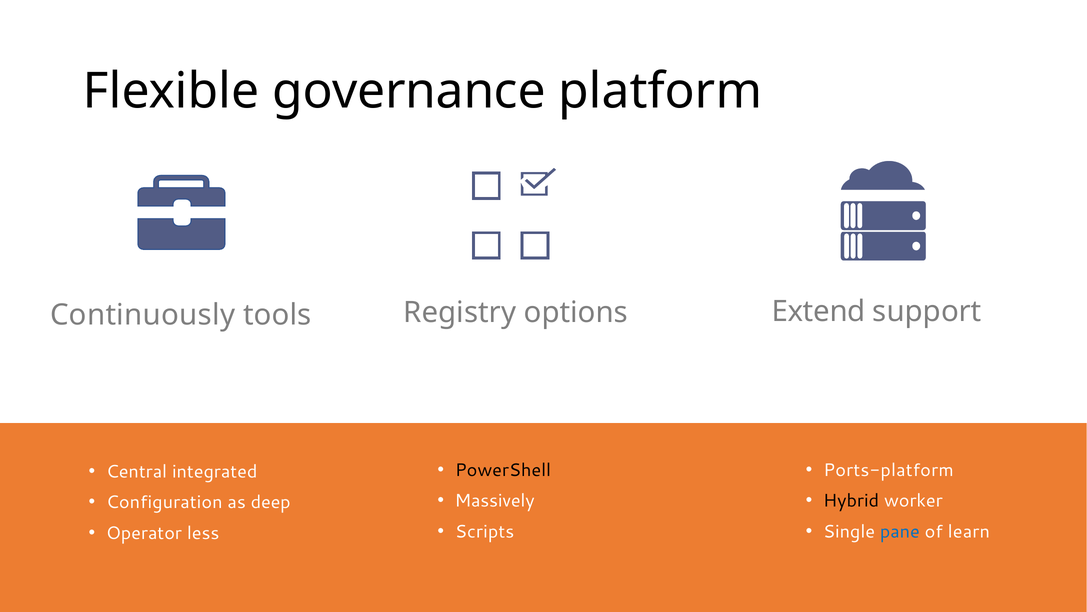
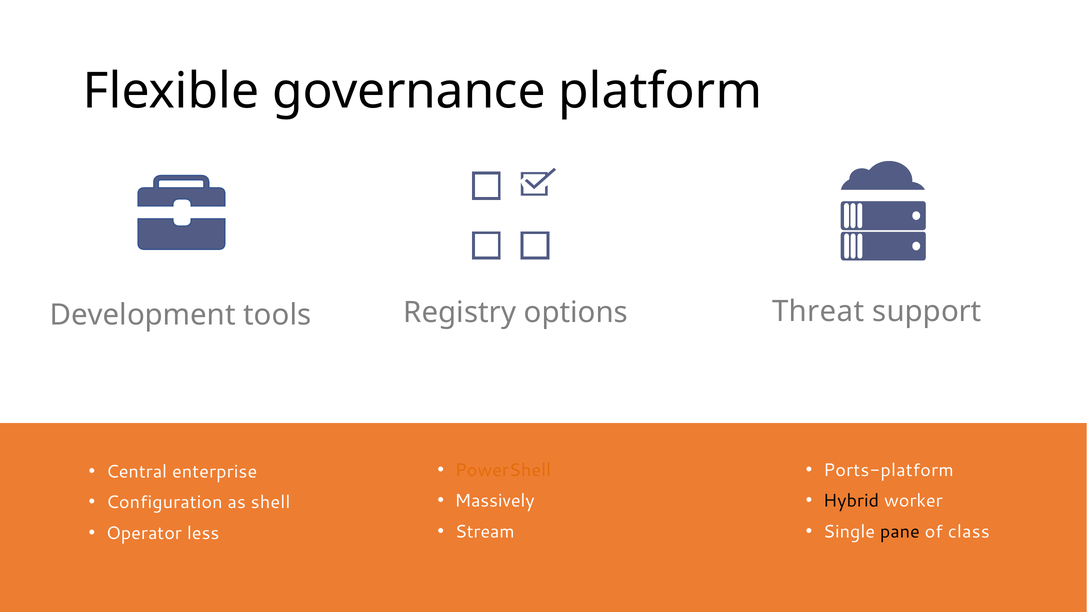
Extend: Extend -> Threat
Continuously: Continuously -> Development
PowerShell colour: black -> orange
integrated: integrated -> enterprise
deep: deep -> shell
Scripts: Scripts -> Stream
pane colour: blue -> black
learn: learn -> class
